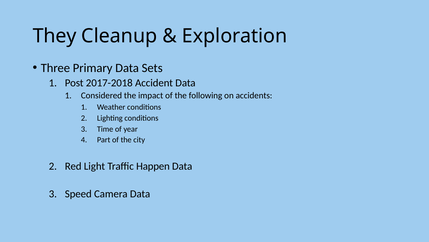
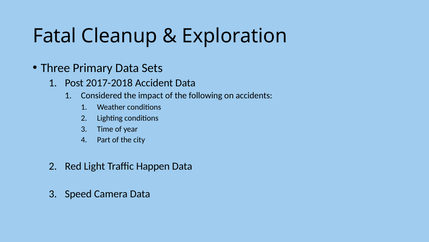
They: They -> Fatal
